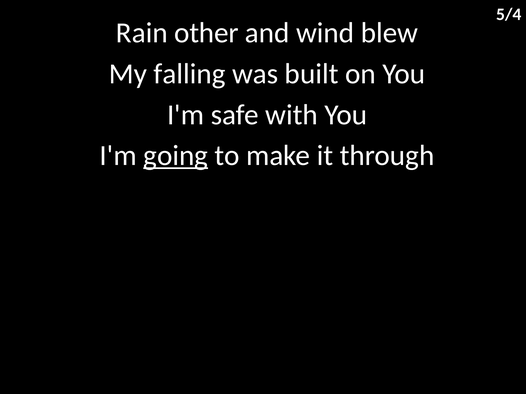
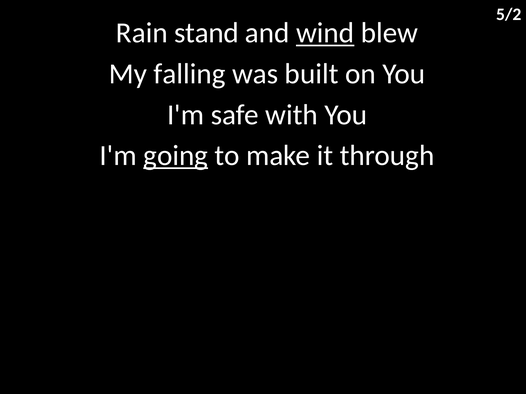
5/4: 5/4 -> 5/2
other: other -> stand
wind underline: none -> present
